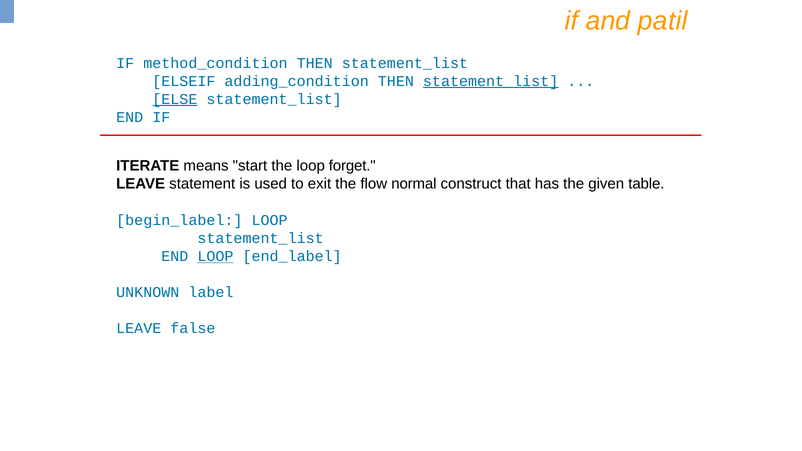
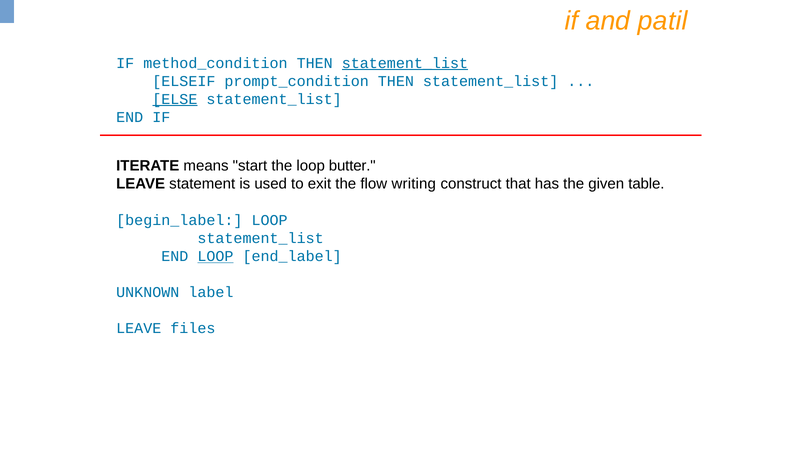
statement_list at (405, 63) underline: none -> present
adding_condition: adding_condition -> prompt_condition
statement_list at (491, 81) underline: present -> none
forget: forget -> butter
normal: normal -> writing
false: false -> files
